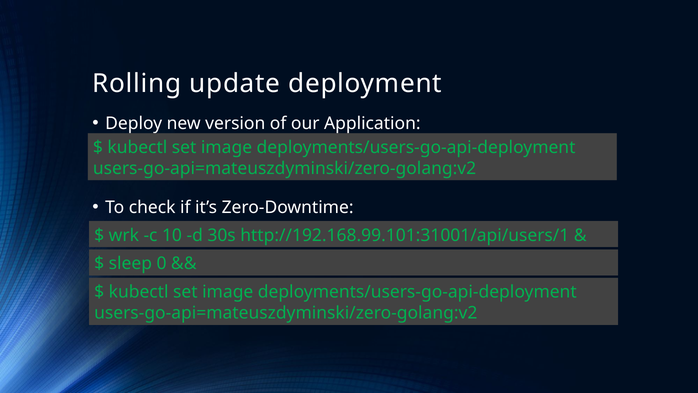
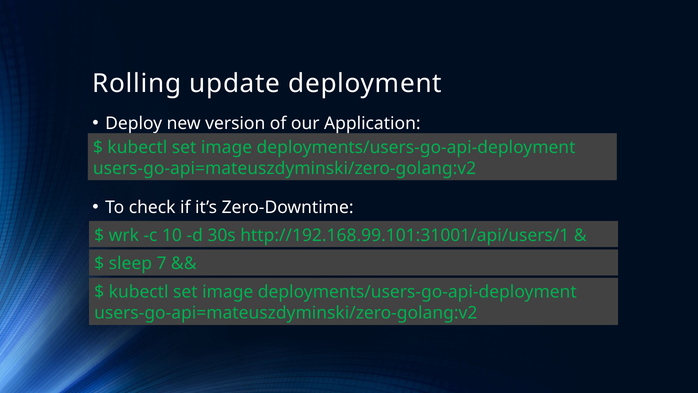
0: 0 -> 7
